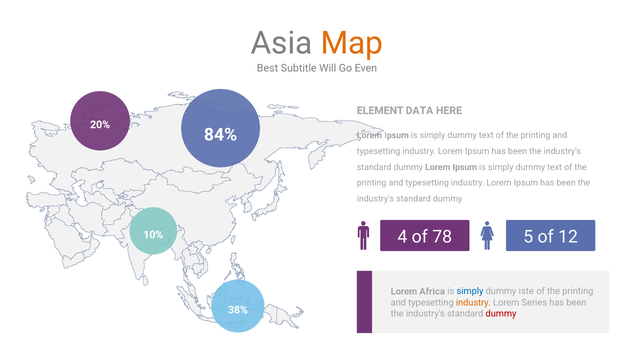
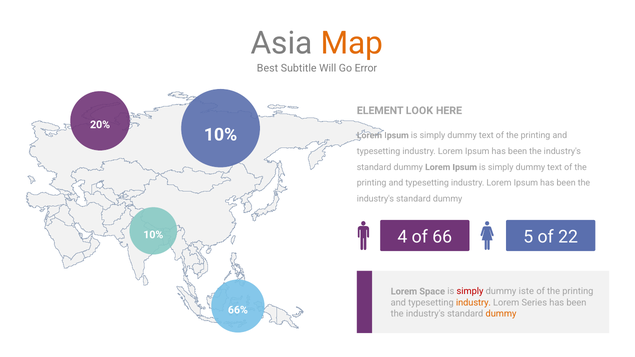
Even: Even -> Error
DATA: DATA -> LOOK
84% at (221, 135): 84% -> 10%
78: 78 -> 66
12: 12 -> 22
Africa: Africa -> Space
simply at (470, 292) colour: blue -> red
38%: 38% -> 66%
dummy at (501, 314) colour: red -> orange
